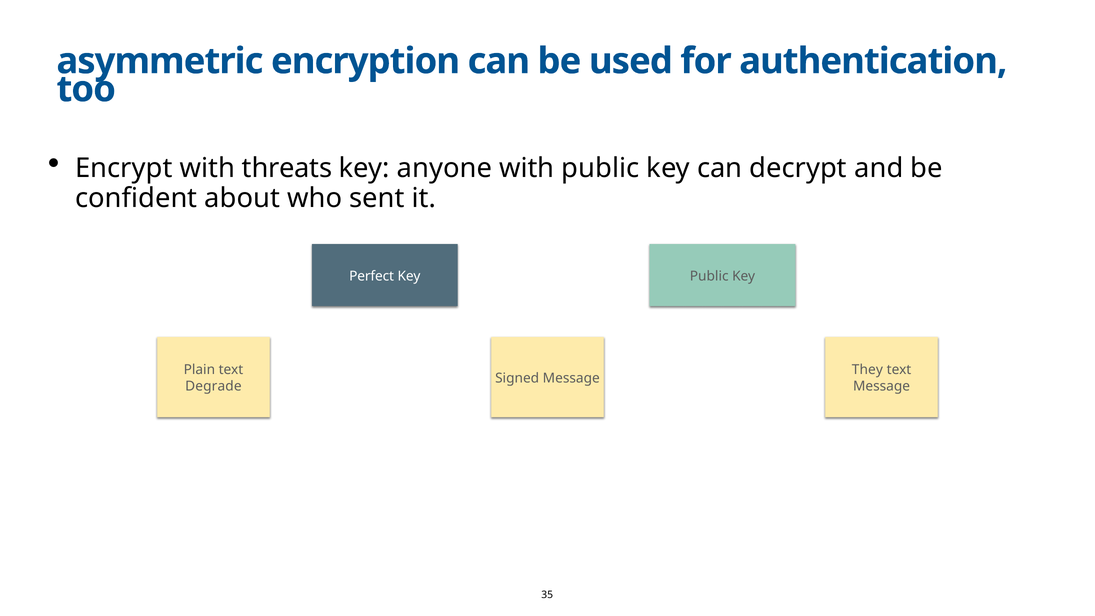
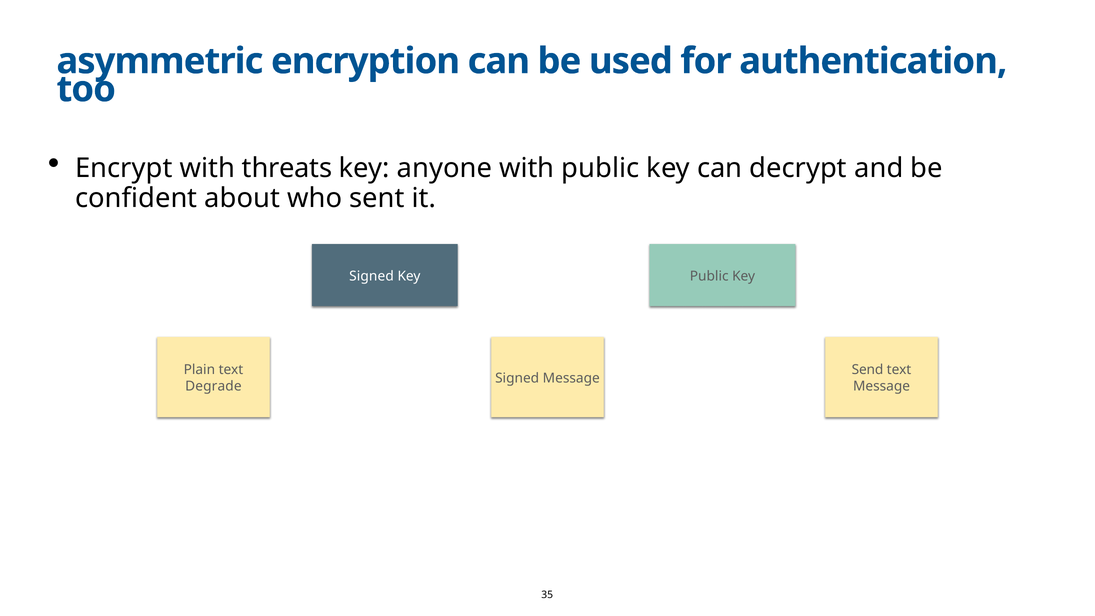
Perfect at (372, 276): Perfect -> Signed
They: They -> Send
